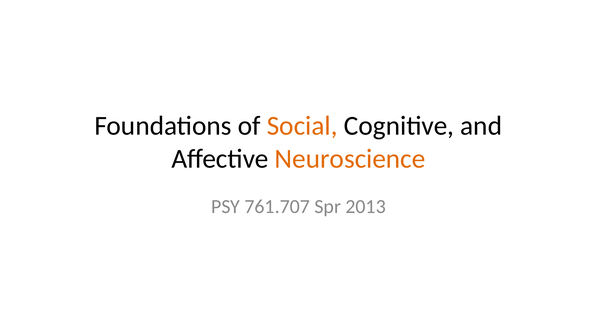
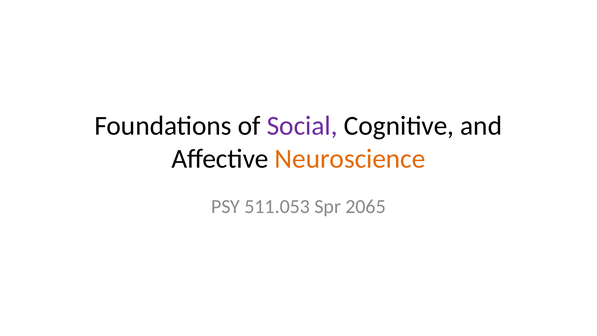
Social colour: orange -> purple
761.707: 761.707 -> 511.053
2013: 2013 -> 2065
